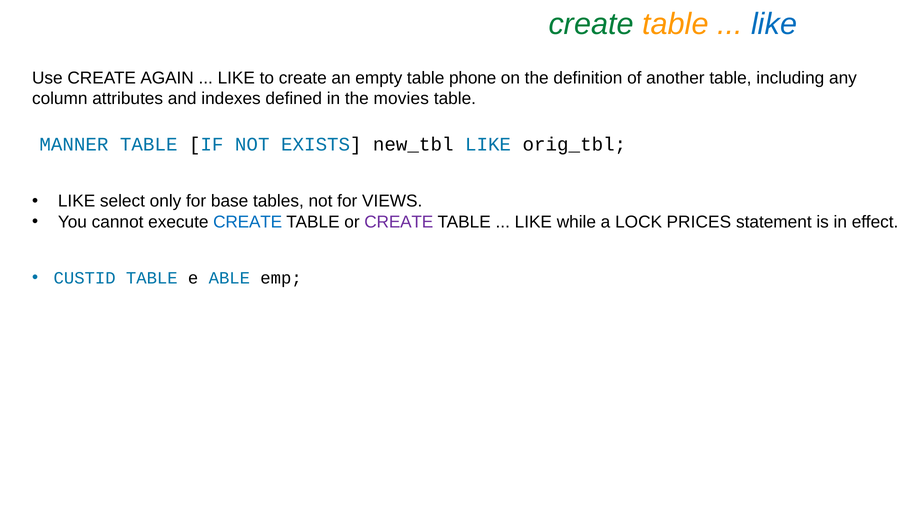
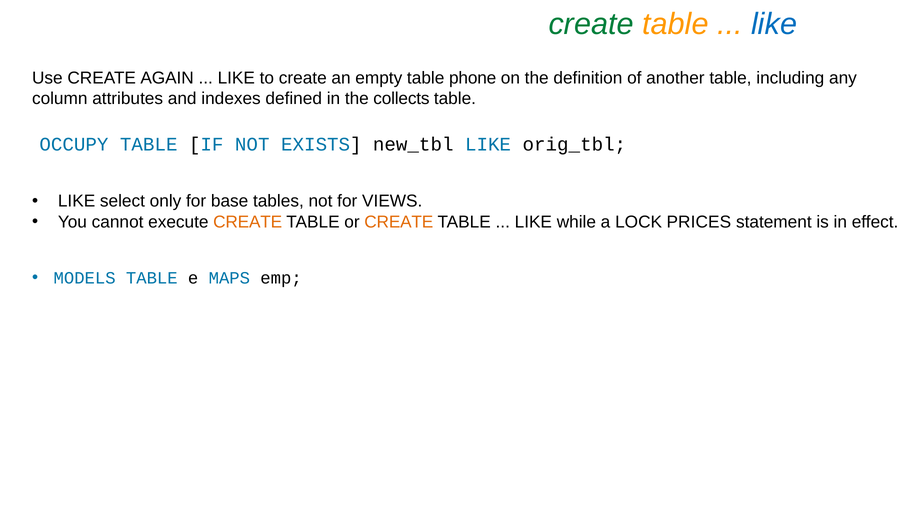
movies: movies -> collects
MANNER: MANNER -> OCCUPY
CREATE at (248, 222) colour: blue -> orange
CREATE at (399, 222) colour: purple -> orange
CUSTID: CUSTID -> MODELS
ABLE: ABLE -> MAPS
